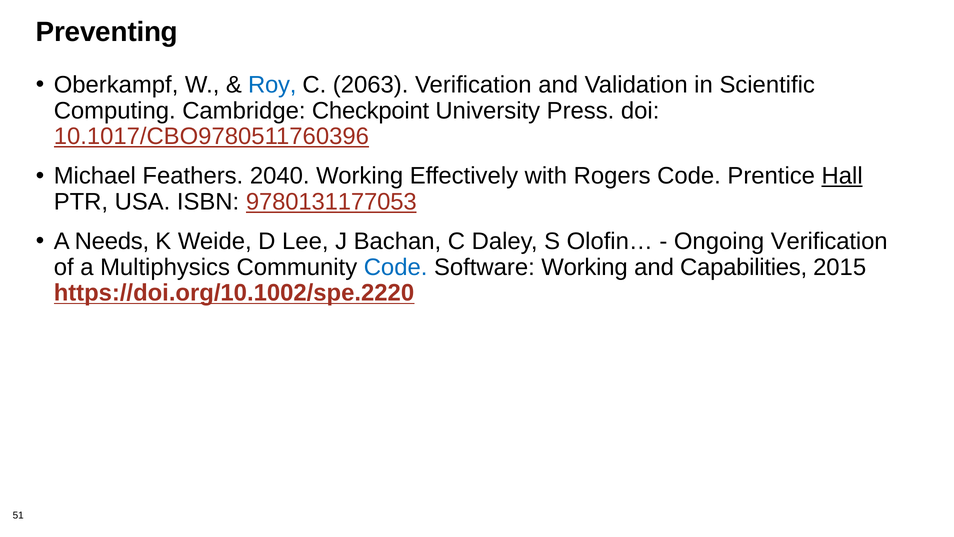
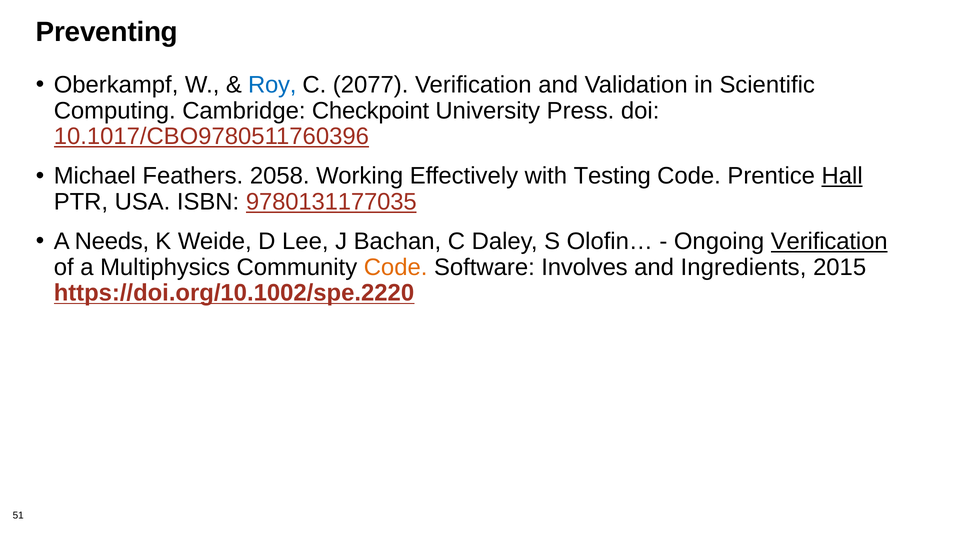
2063: 2063 -> 2077
2040: 2040 -> 2058
Rogers: Rogers -> Testing
9780131177053: 9780131177053 -> 9780131177035
Verification at (829, 241) underline: none -> present
Code at (396, 267) colour: blue -> orange
Software Working: Working -> Involves
Capabilities: Capabilities -> Ingredients
